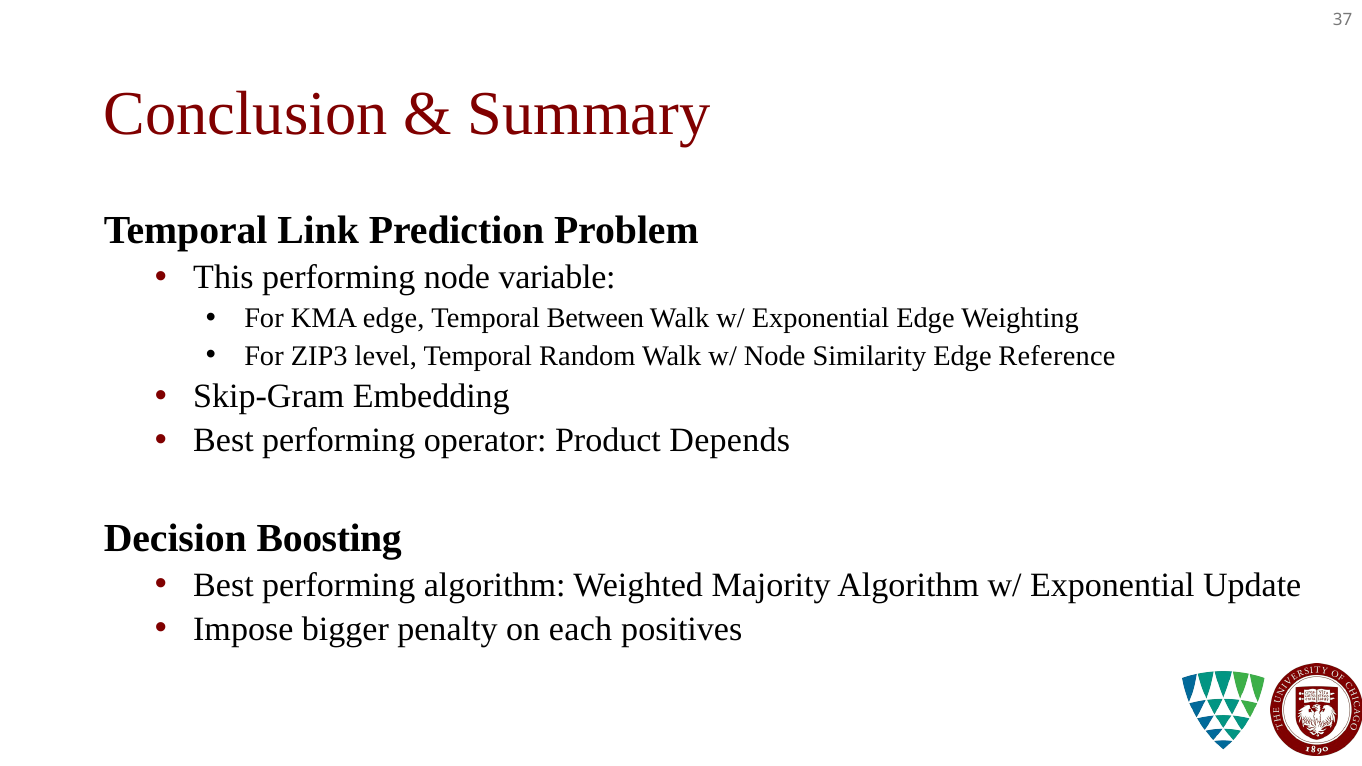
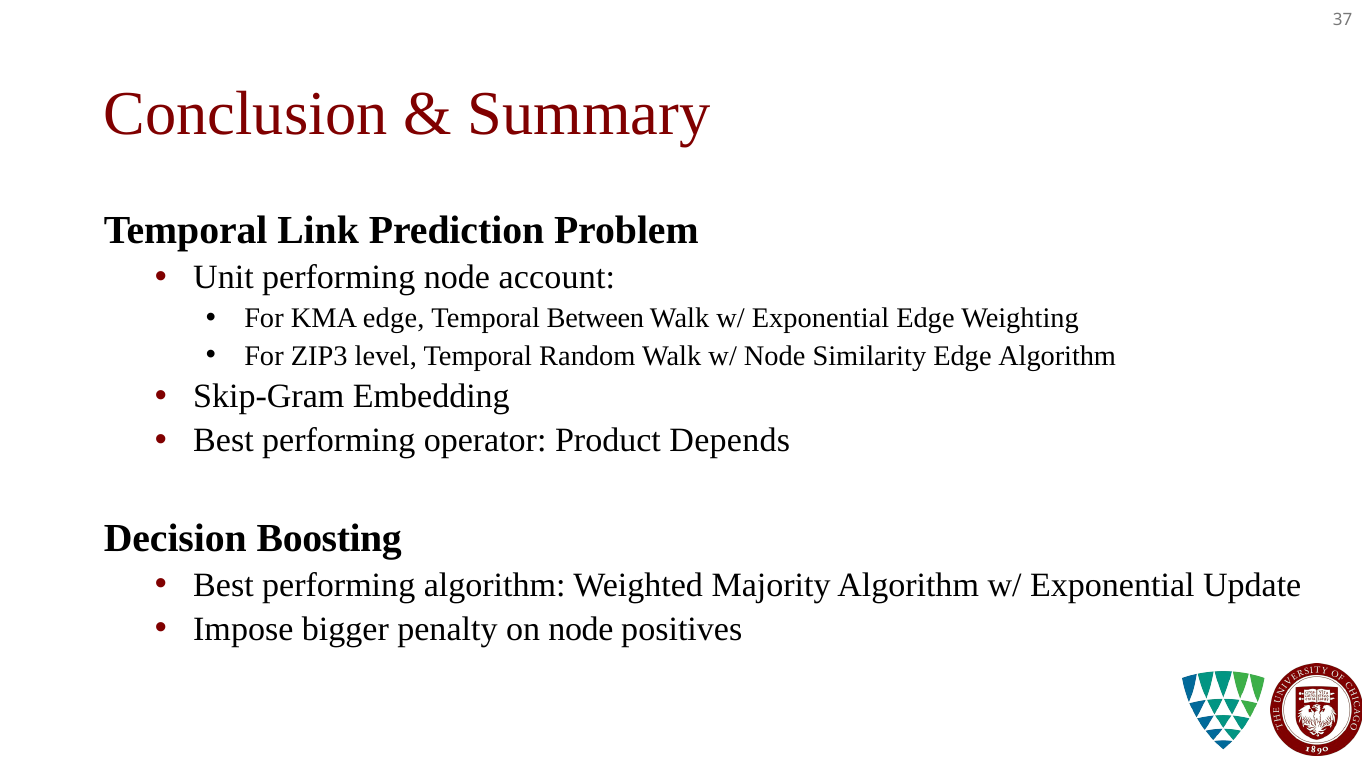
This: This -> Unit
variable: variable -> account
Edge Reference: Reference -> Algorithm
on each: each -> node
